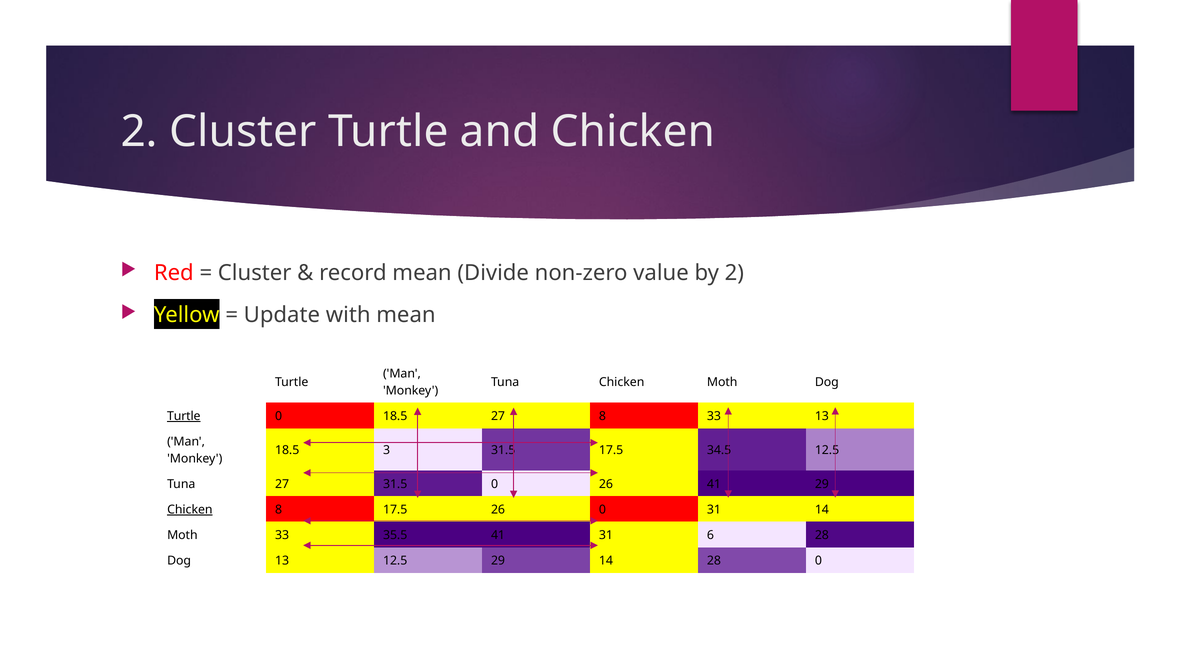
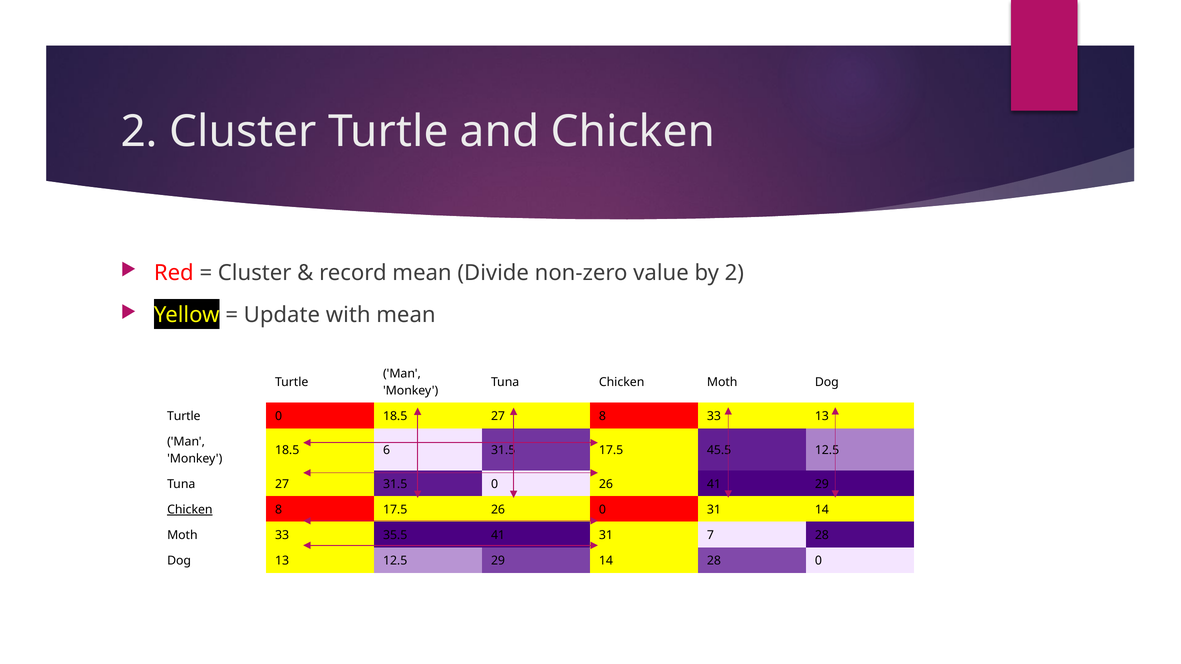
Turtle at (184, 416) underline: present -> none
3: 3 -> 6
34.5: 34.5 -> 45.5
6: 6 -> 7
